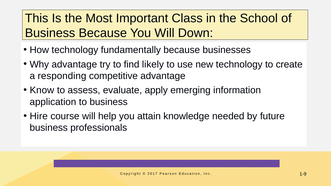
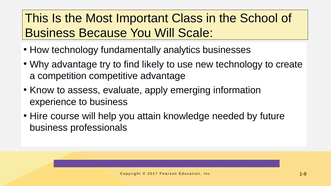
Down: Down -> Scale
fundamentally because: because -> analytics
responding: responding -> competition
application: application -> experience
